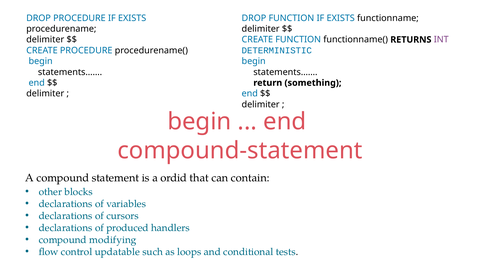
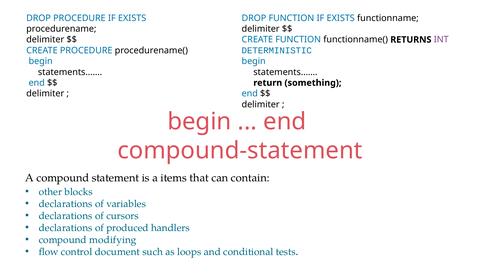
ordid: ordid -> items
updatable: updatable -> document
